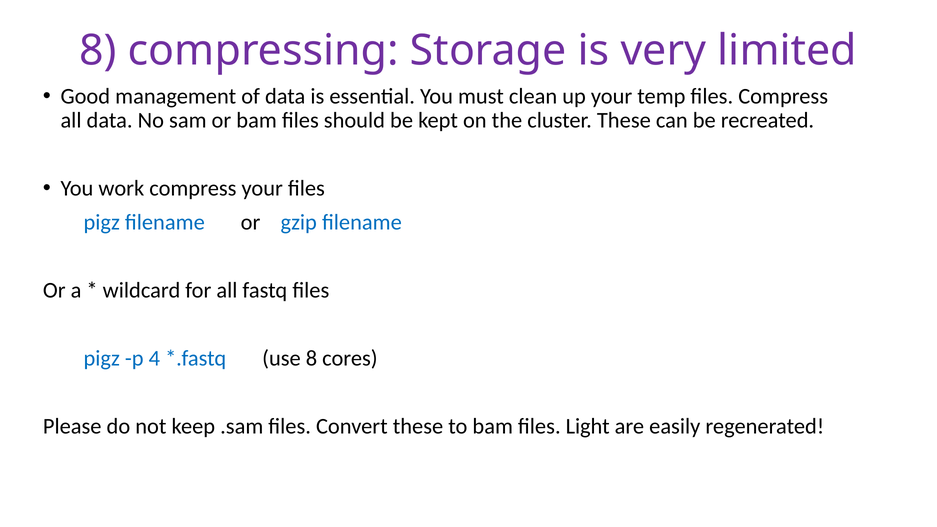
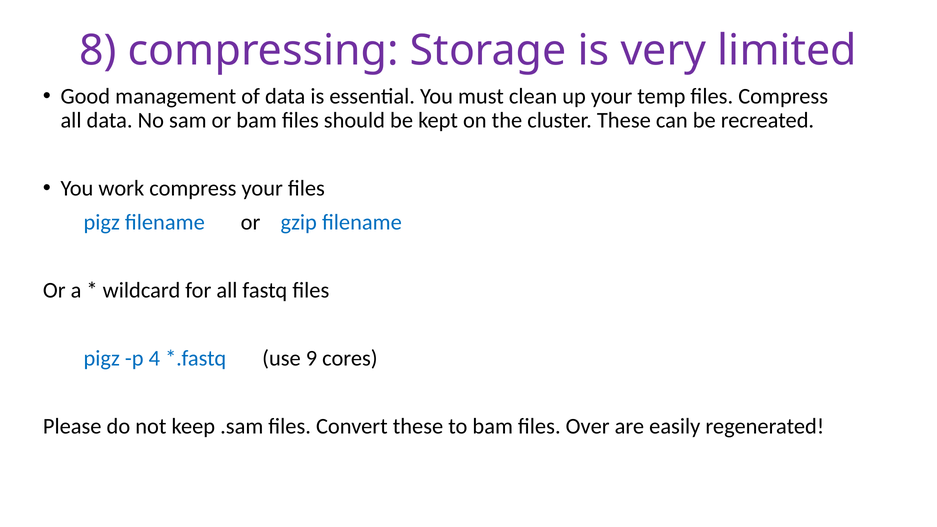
use 8: 8 -> 9
Light: Light -> Over
